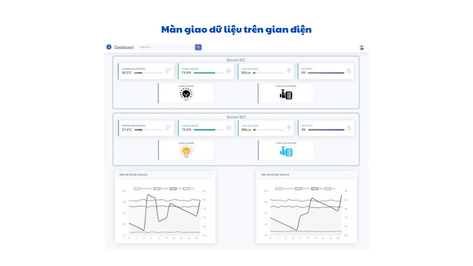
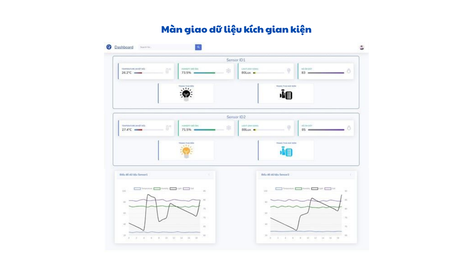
trên: trên -> kích
điện: điện -> kiện
